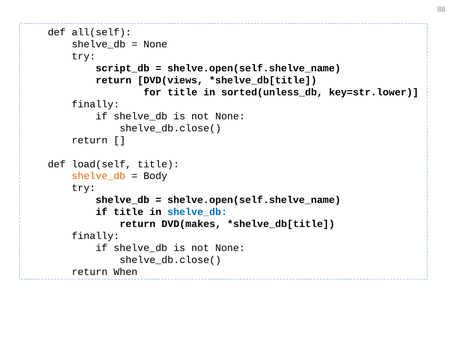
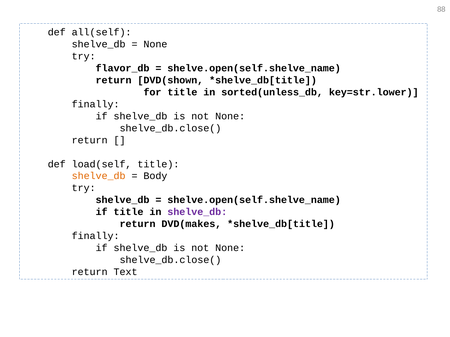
script_db: script_db -> flavor_db
DVD(views: DVD(views -> DVD(shown
shelve_db at (197, 212) colour: blue -> purple
When: When -> Text
